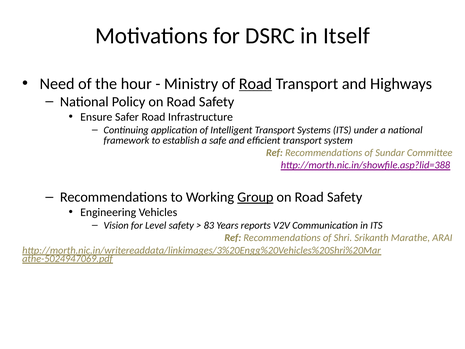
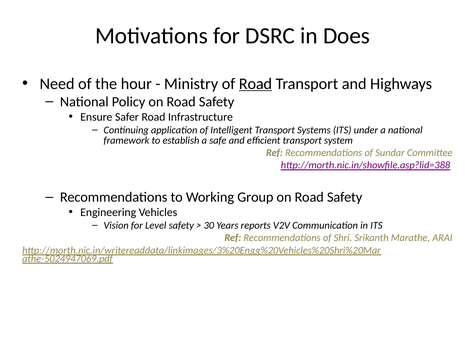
Itself: Itself -> Does
Group underline: present -> none
83: 83 -> 30
